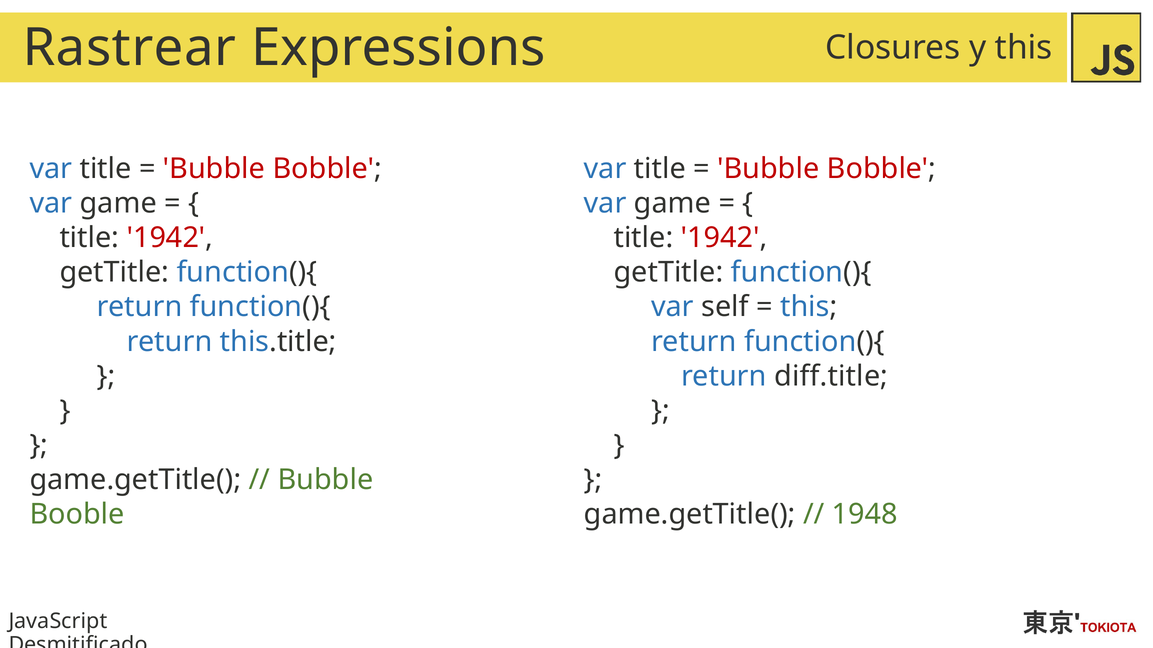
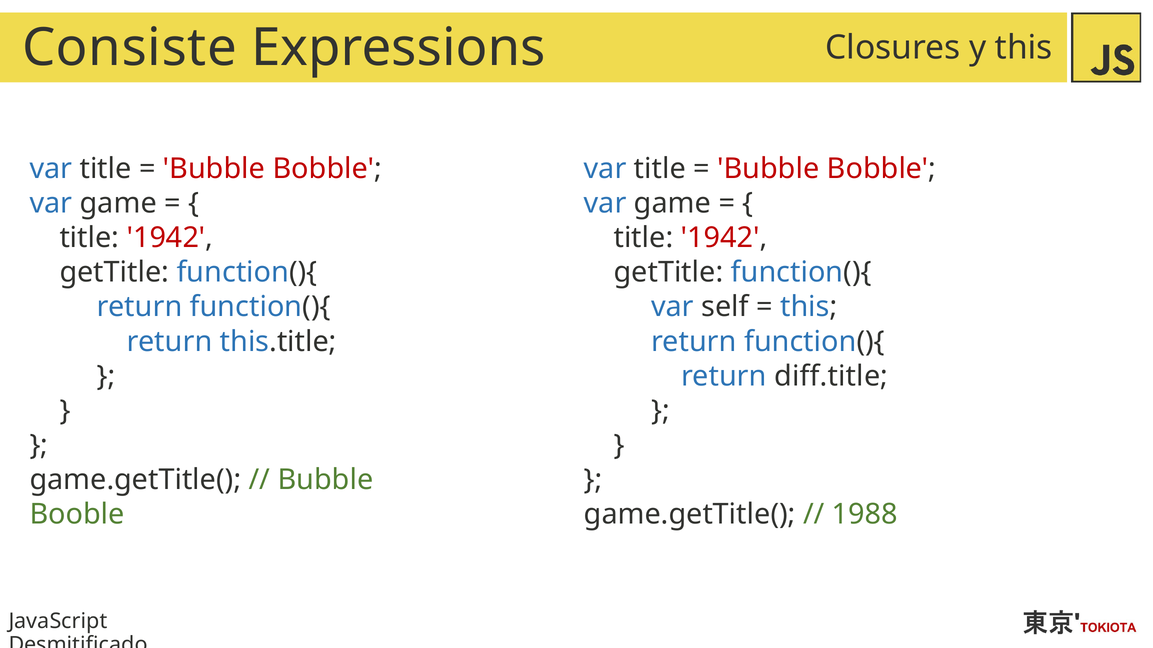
Rastrear: Rastrear -> Consiste
1948: 1948 -> 1988
